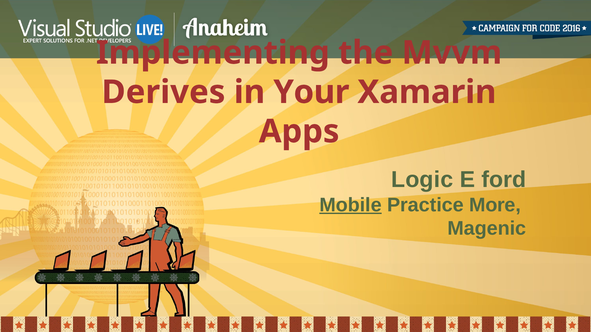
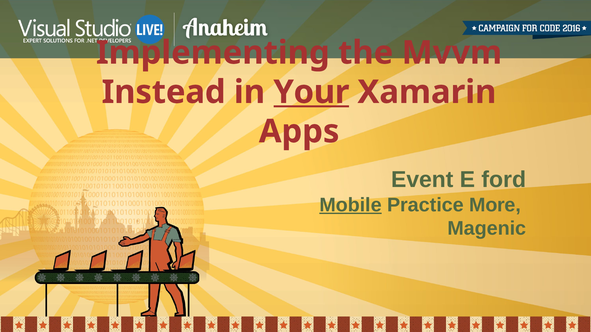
Derives: Derives -> Instead
Your underline: none -> present
Logic: Logic -> Event
